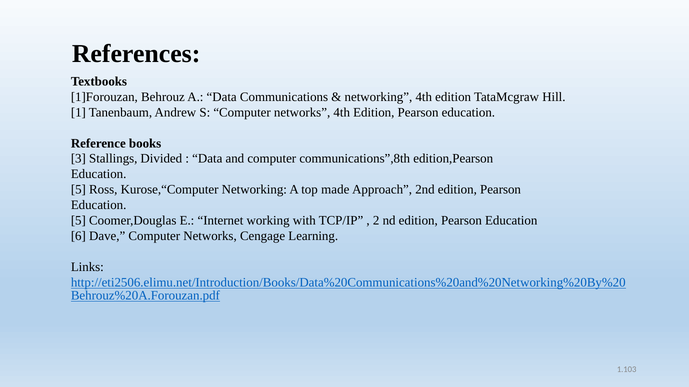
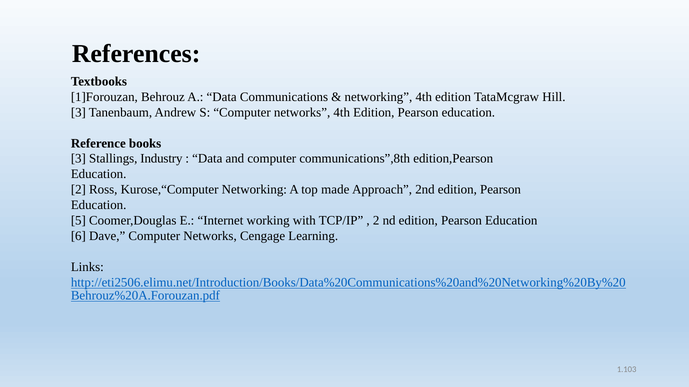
1 at (78, 112): 1 -> 3
Divided: Divided -> Industry
5 at (78, 190): 5 -> 2
